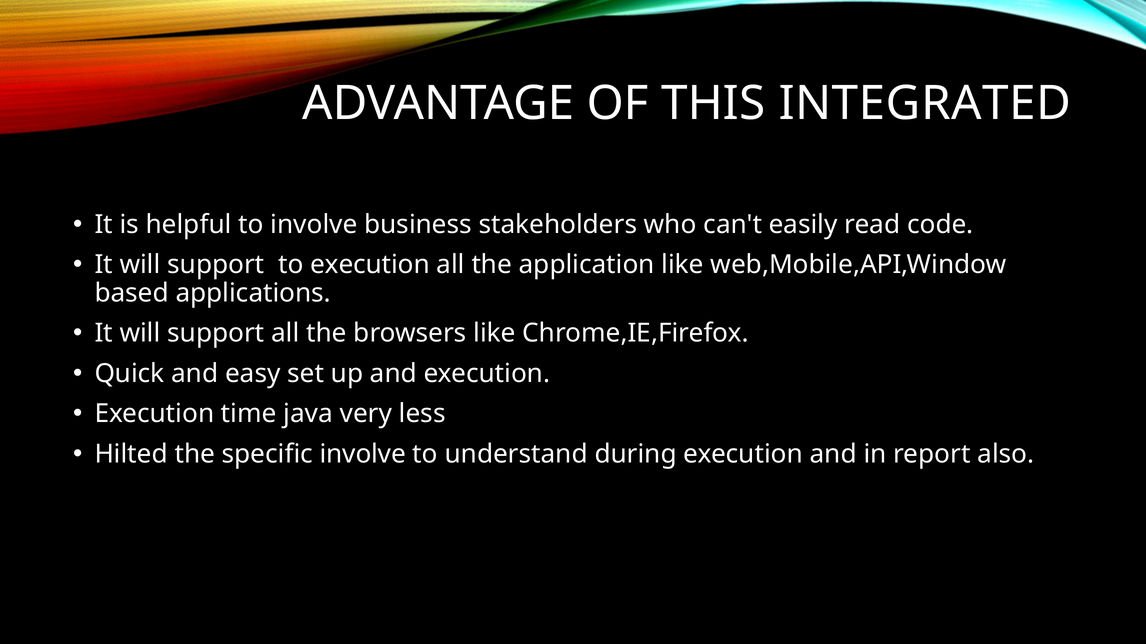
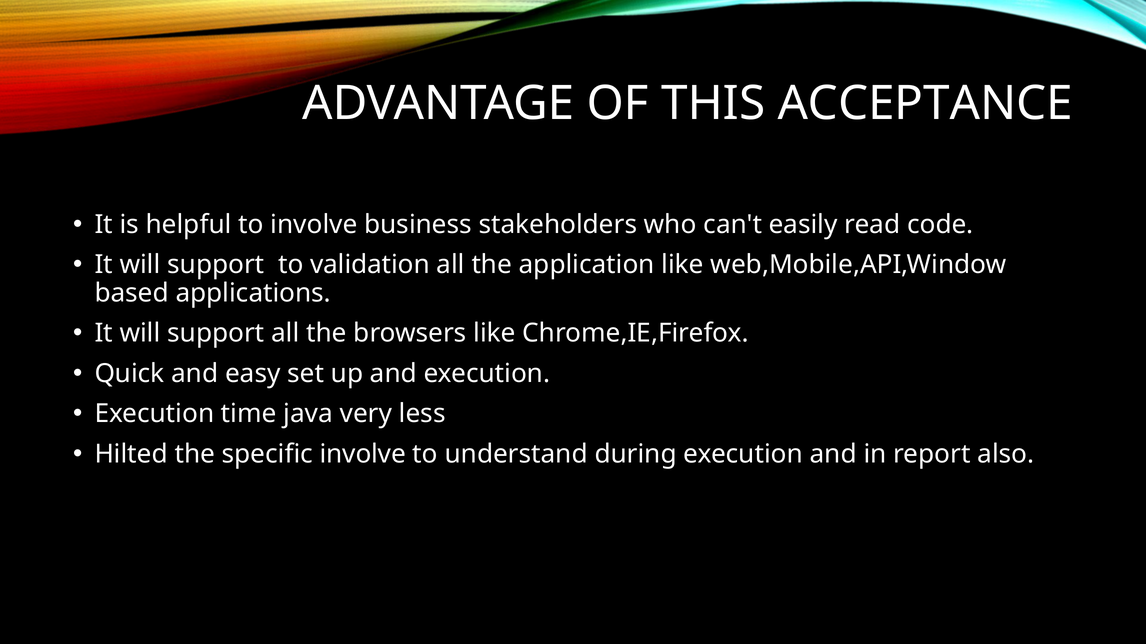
INTEGRATED: INTEGRATED -> ACCEPTANCE
to execution: execution -> validation
